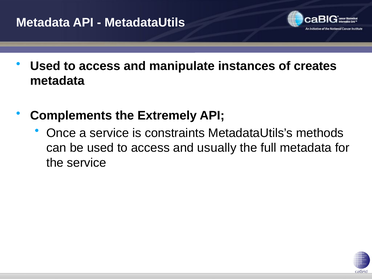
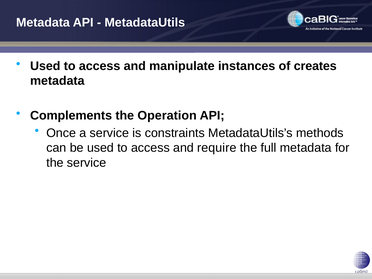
Extremely: Extremely -> Operation
usually: usually -> require
